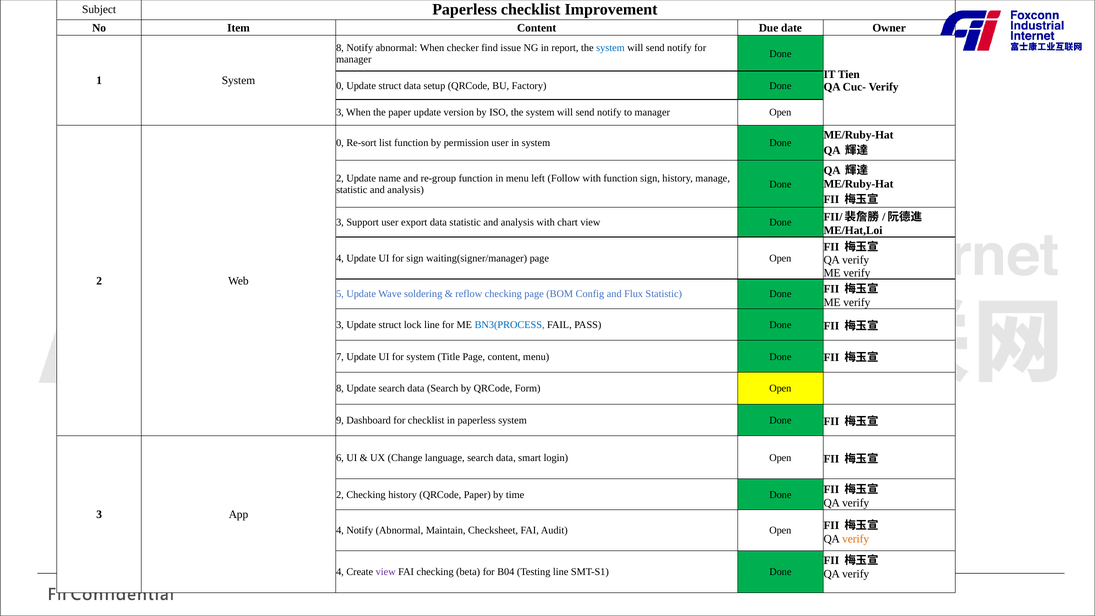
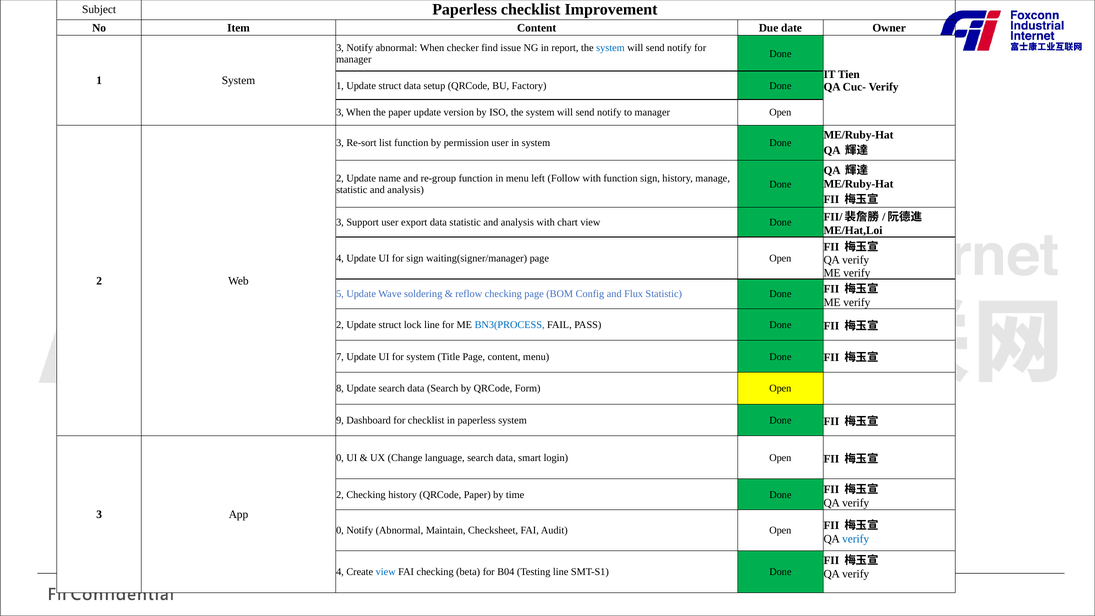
8 at (340, 48): 8 -> 3
0 at (340, 86): 0 -> 1
0 at (340, 143): 0 -> 3
3 at (340, 325): 3 -> 2
6 at (340, 458): 6 -> 0
4 at (340, 531): 4 -> 0
verify at (856, 539) colour: orange -> blue
view at (386, 572) colour: purple -> blue
